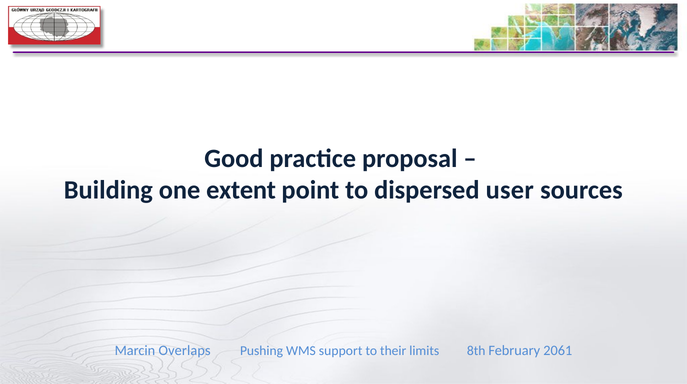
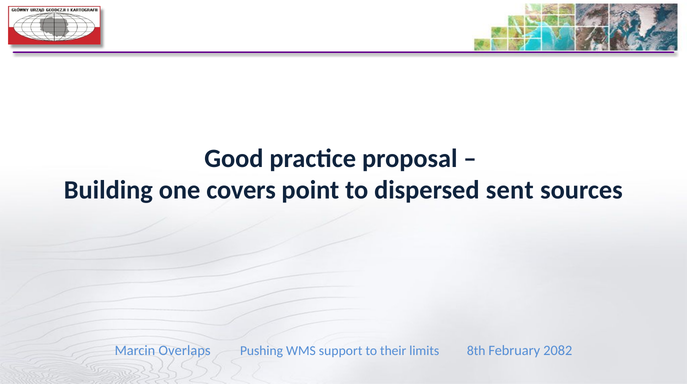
extent: extent -> covers
user: user -> sent
2061: 2061 -> 2082
